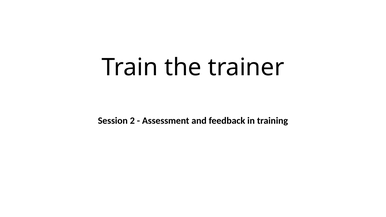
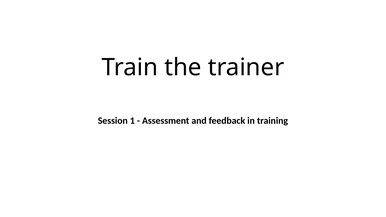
2: 2 -> 1
